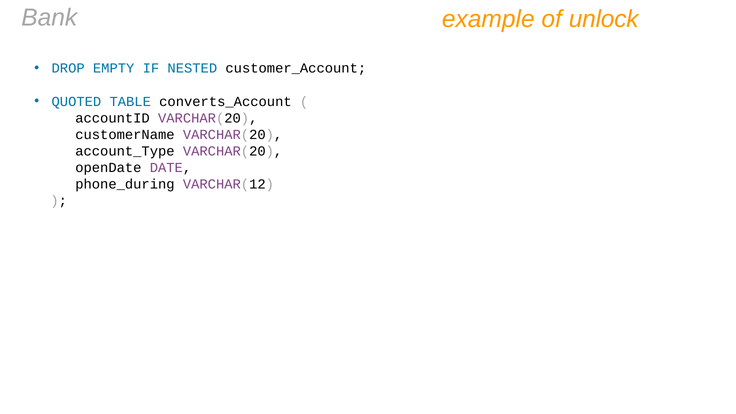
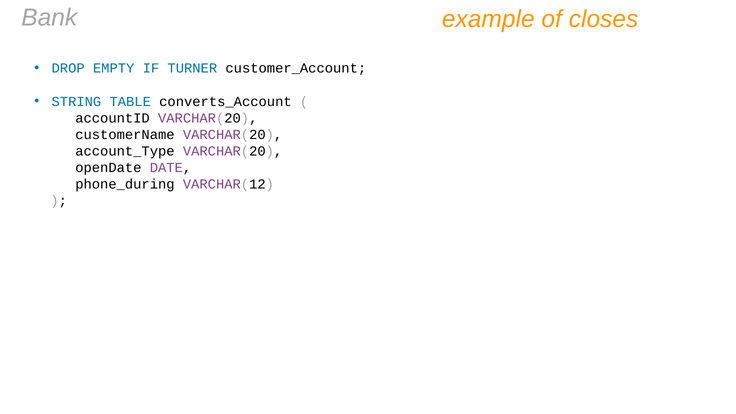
unlock: unlock -> closes
NESTED: NESTED -> TURNER
QUOTED: QUOTED -> STRING
